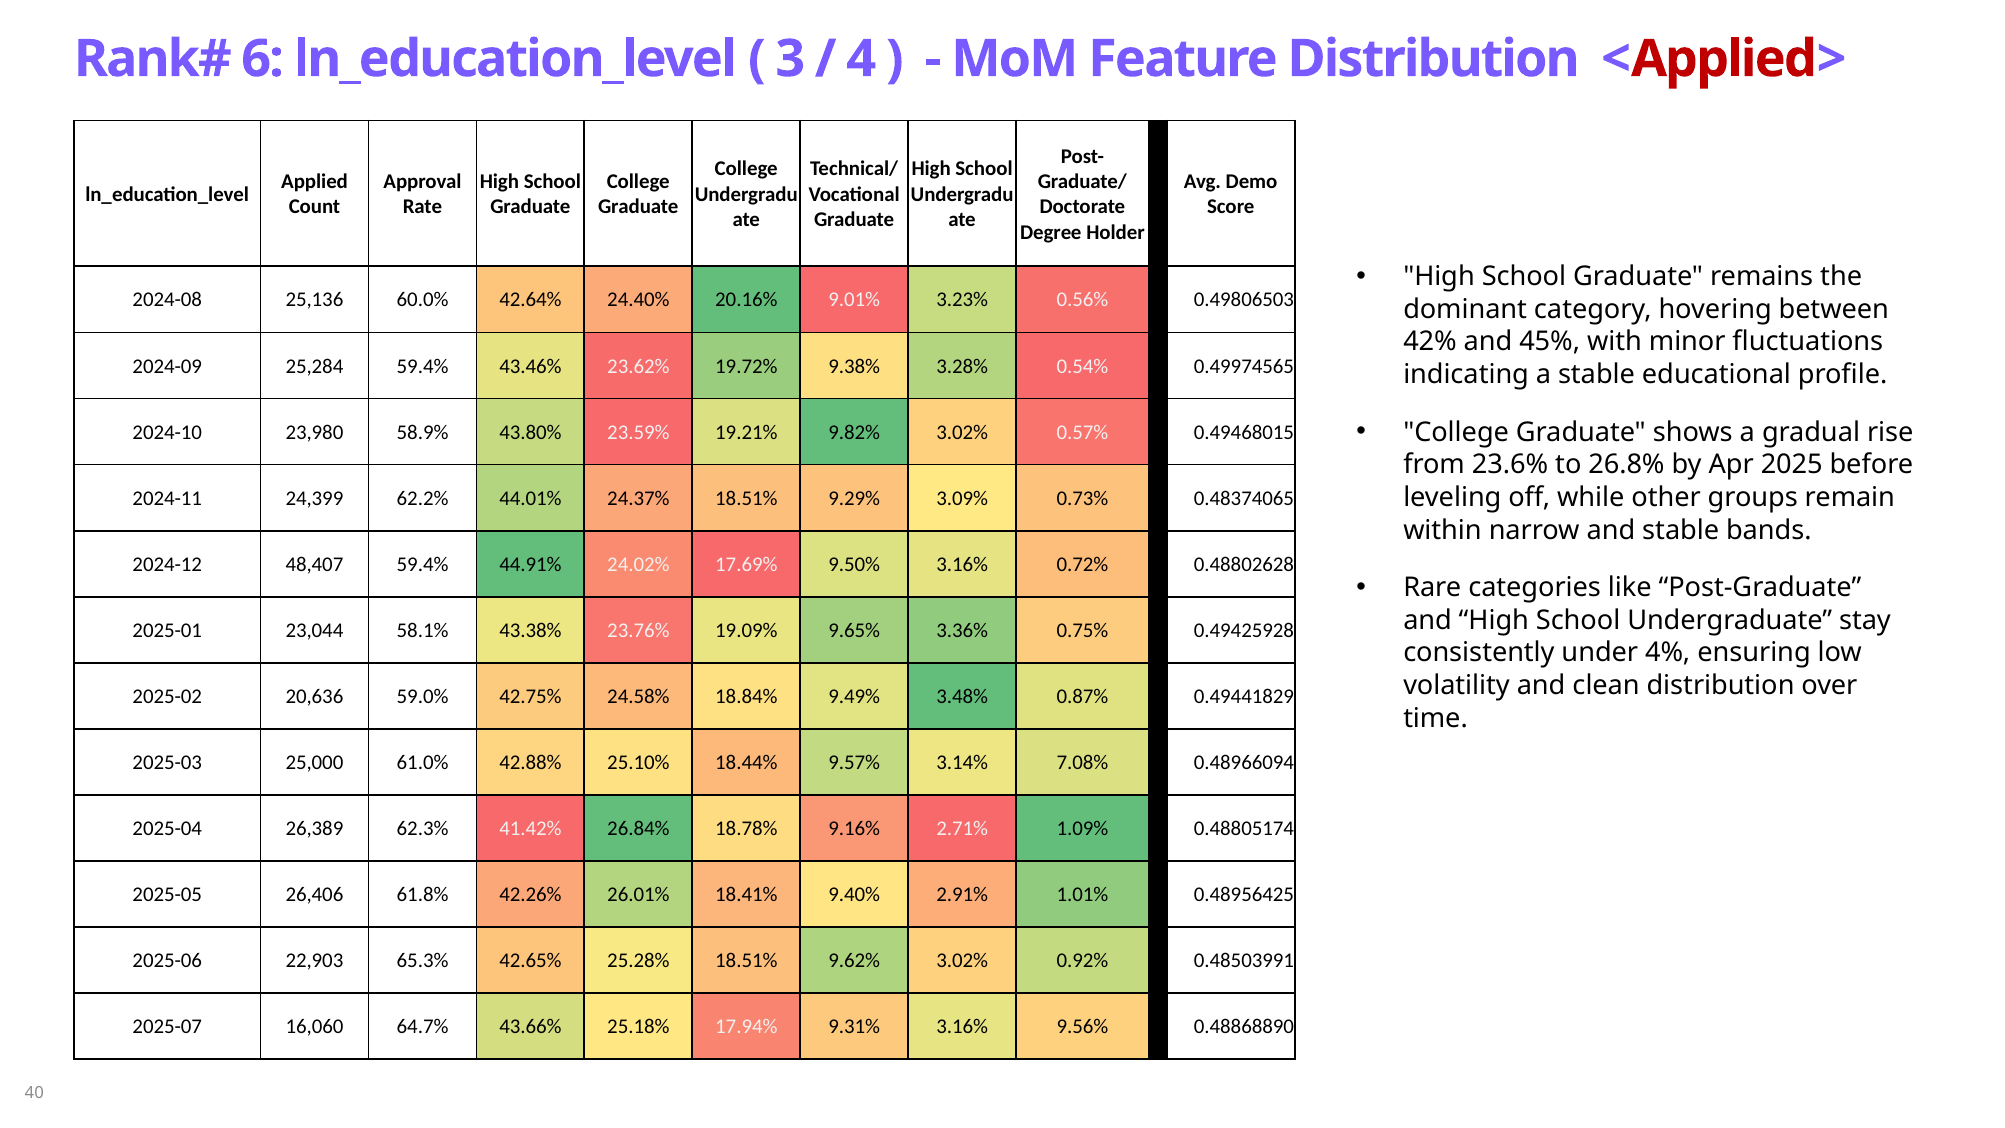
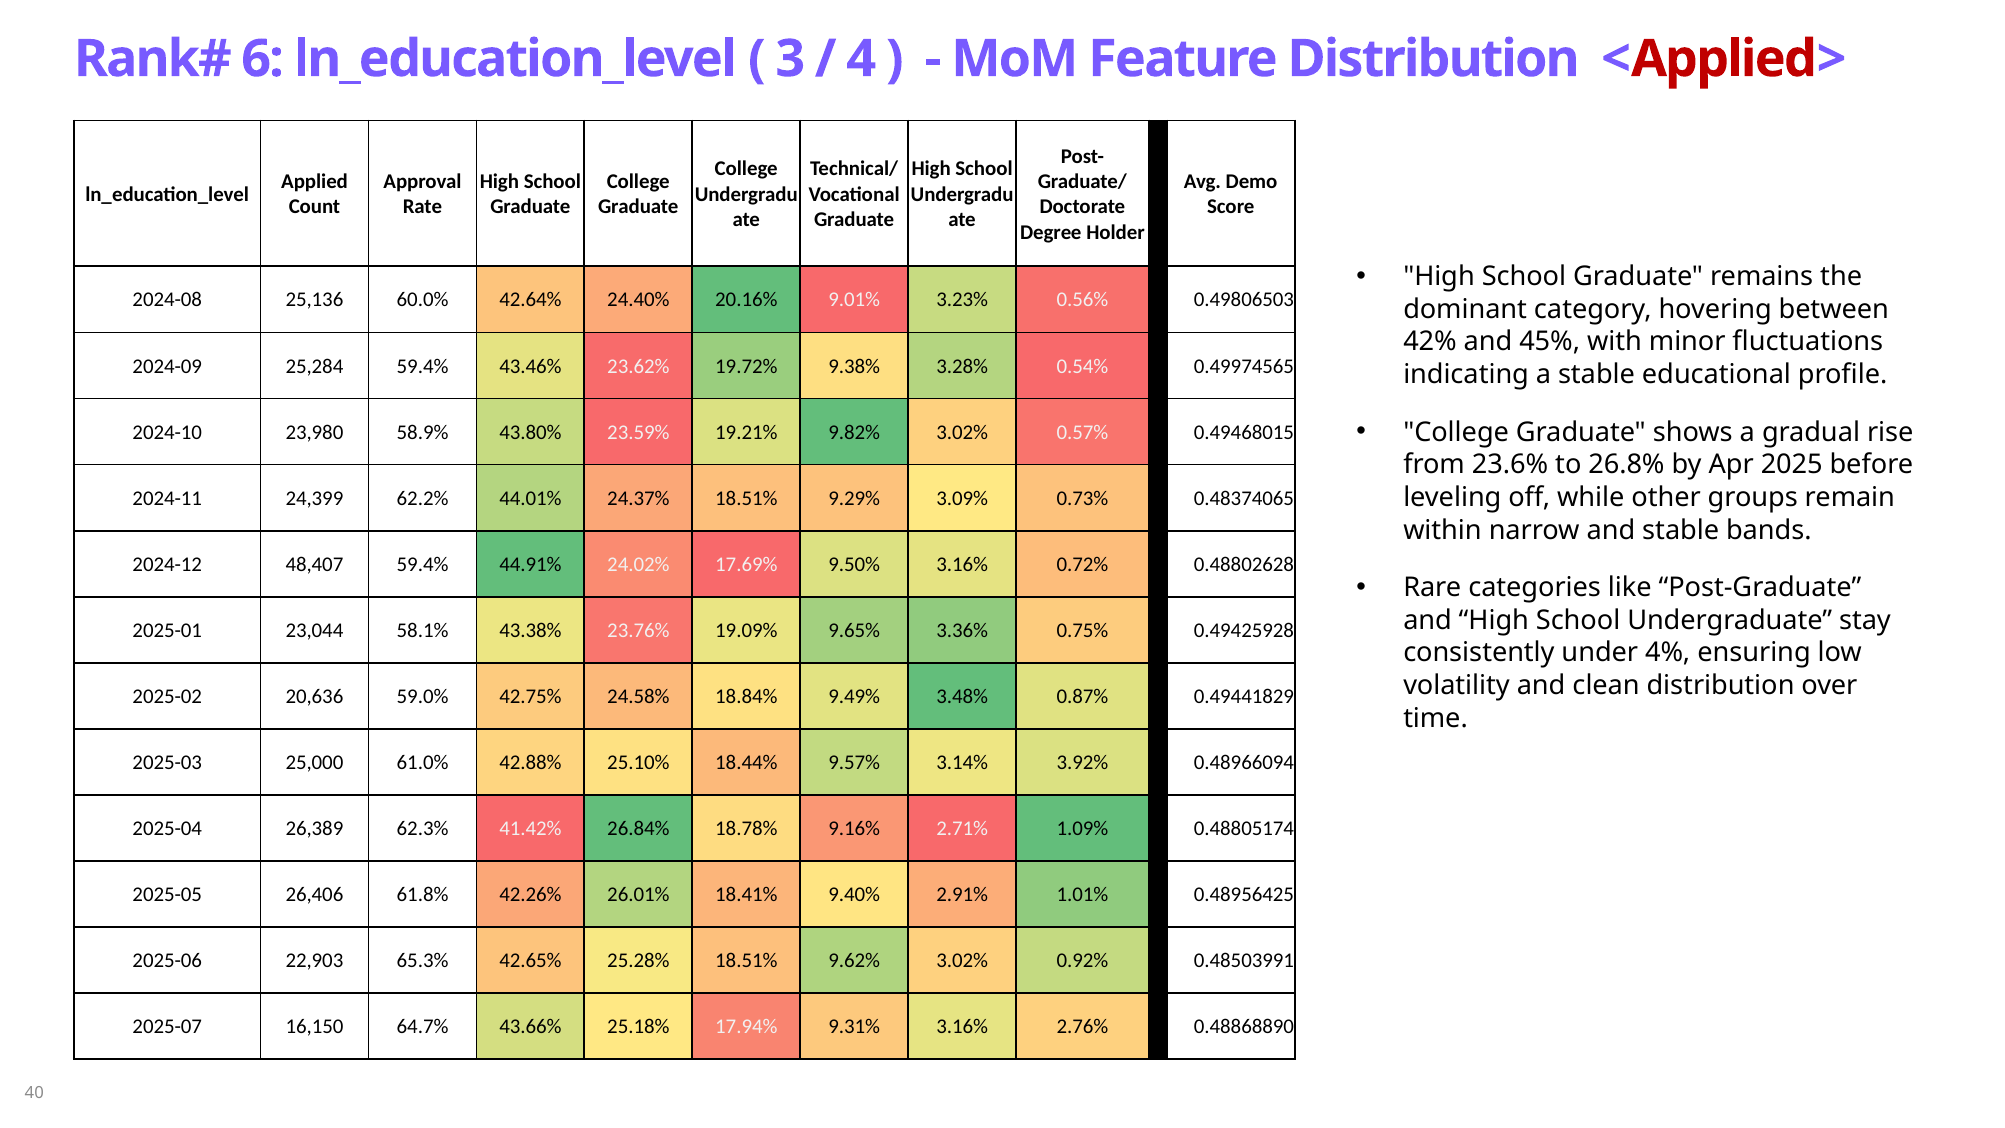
7.08%: 7.08% -> 3.92%
16,060: 16,060 -> 16,150
9.56%: 9.56% -> 2.76%
